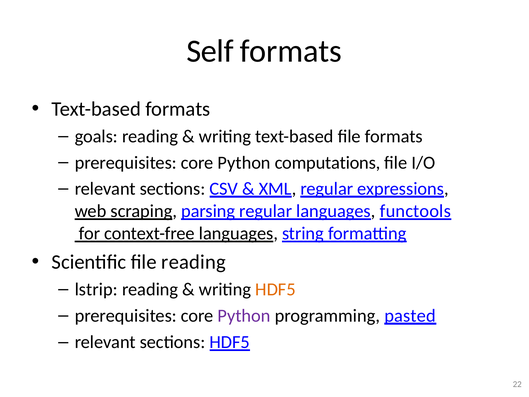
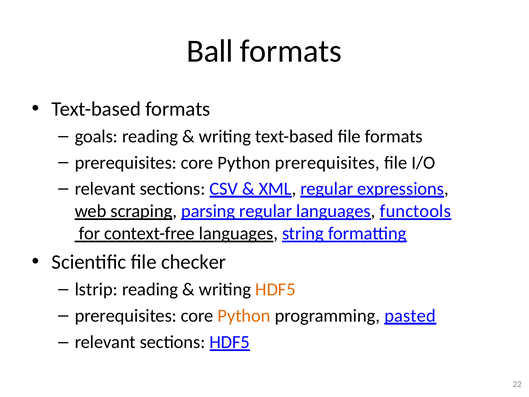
Self: Self -> Ball
Python computations: computations -> prerequisites
file reading: reading -> checker
Python at (244, 316) colour: purple -> orange
